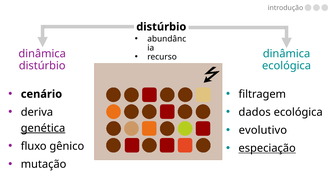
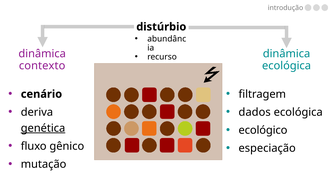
distúrbio at (42, 66): distúrbio -> contexto
evolutivo: evolutivo -> ecológico
especiação underline: present -> none
